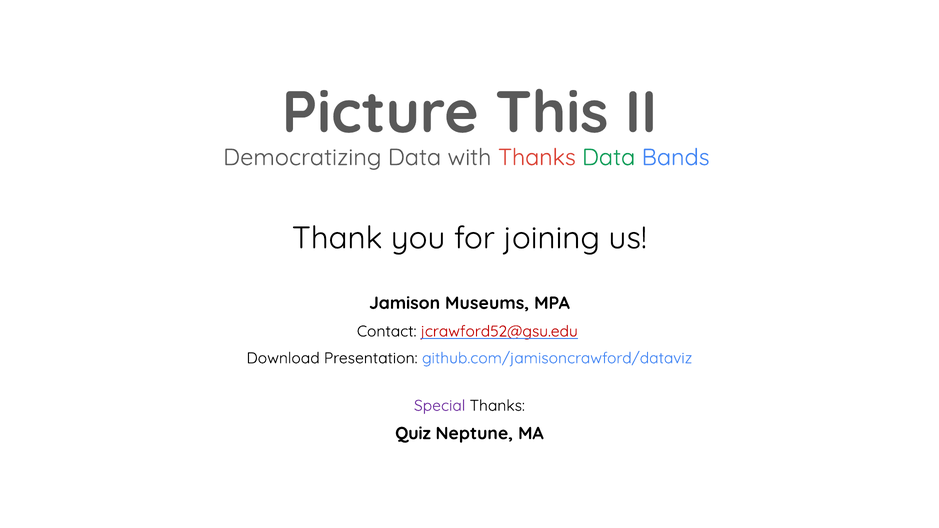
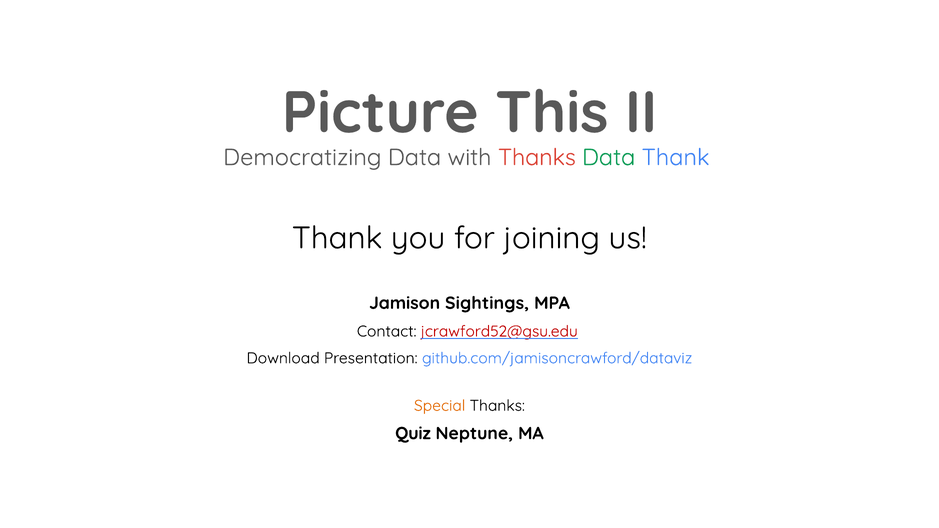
Data Bands: Bands -> Thank
Museums: Museums -> Sightings
Special colour: purple -> orange
